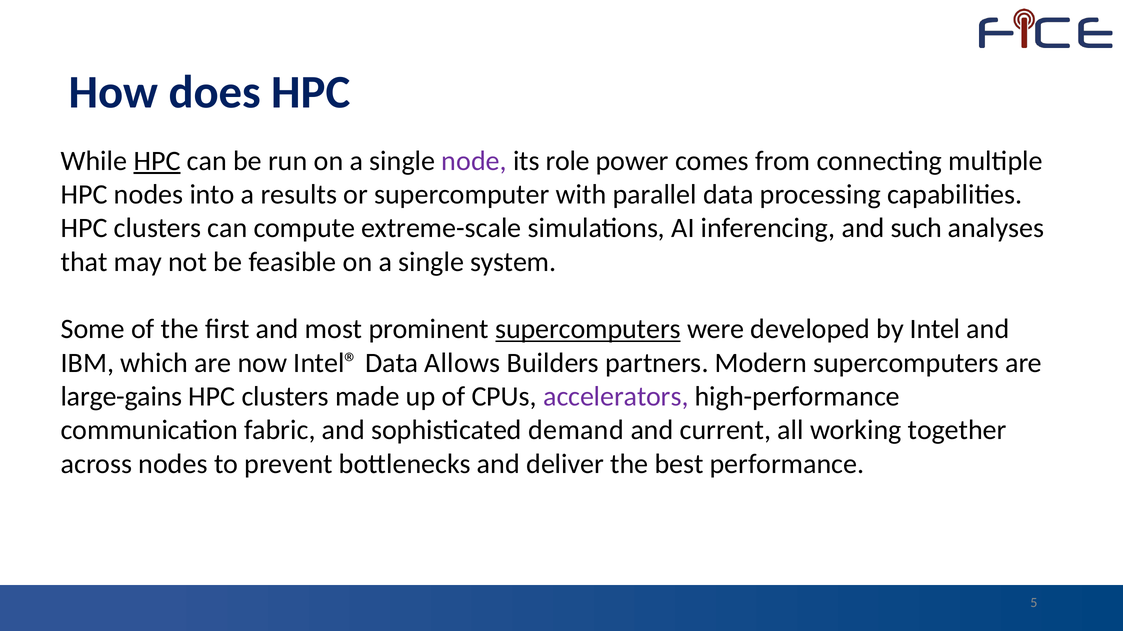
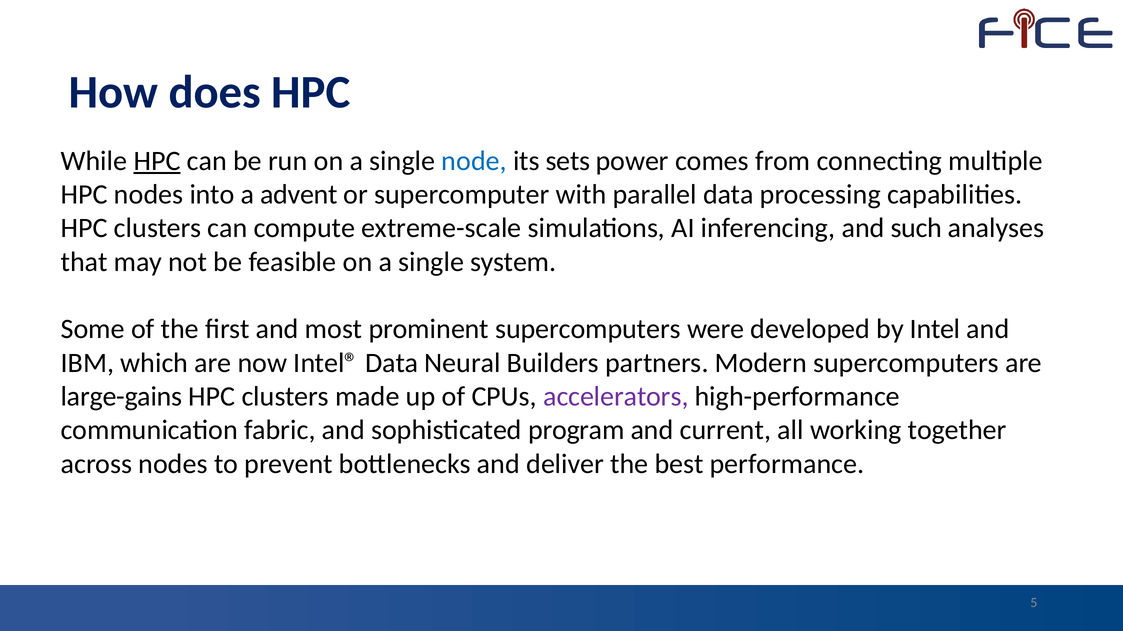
node colour: purple -> blue
role: role -> sets
results: results -> advent
supercomputers at (588, 330) underline: present -> none
Allows: Allows -> Neural
demand: demand -> program
